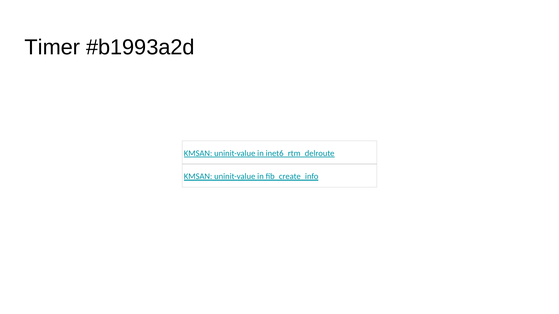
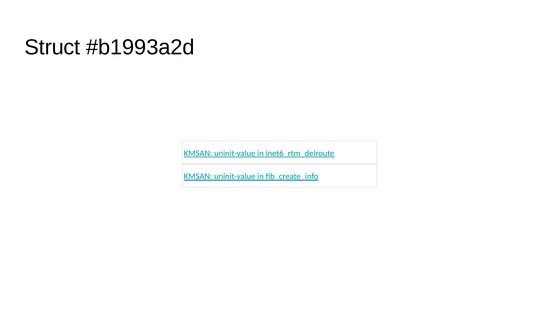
Timer: Timer -> Struct
